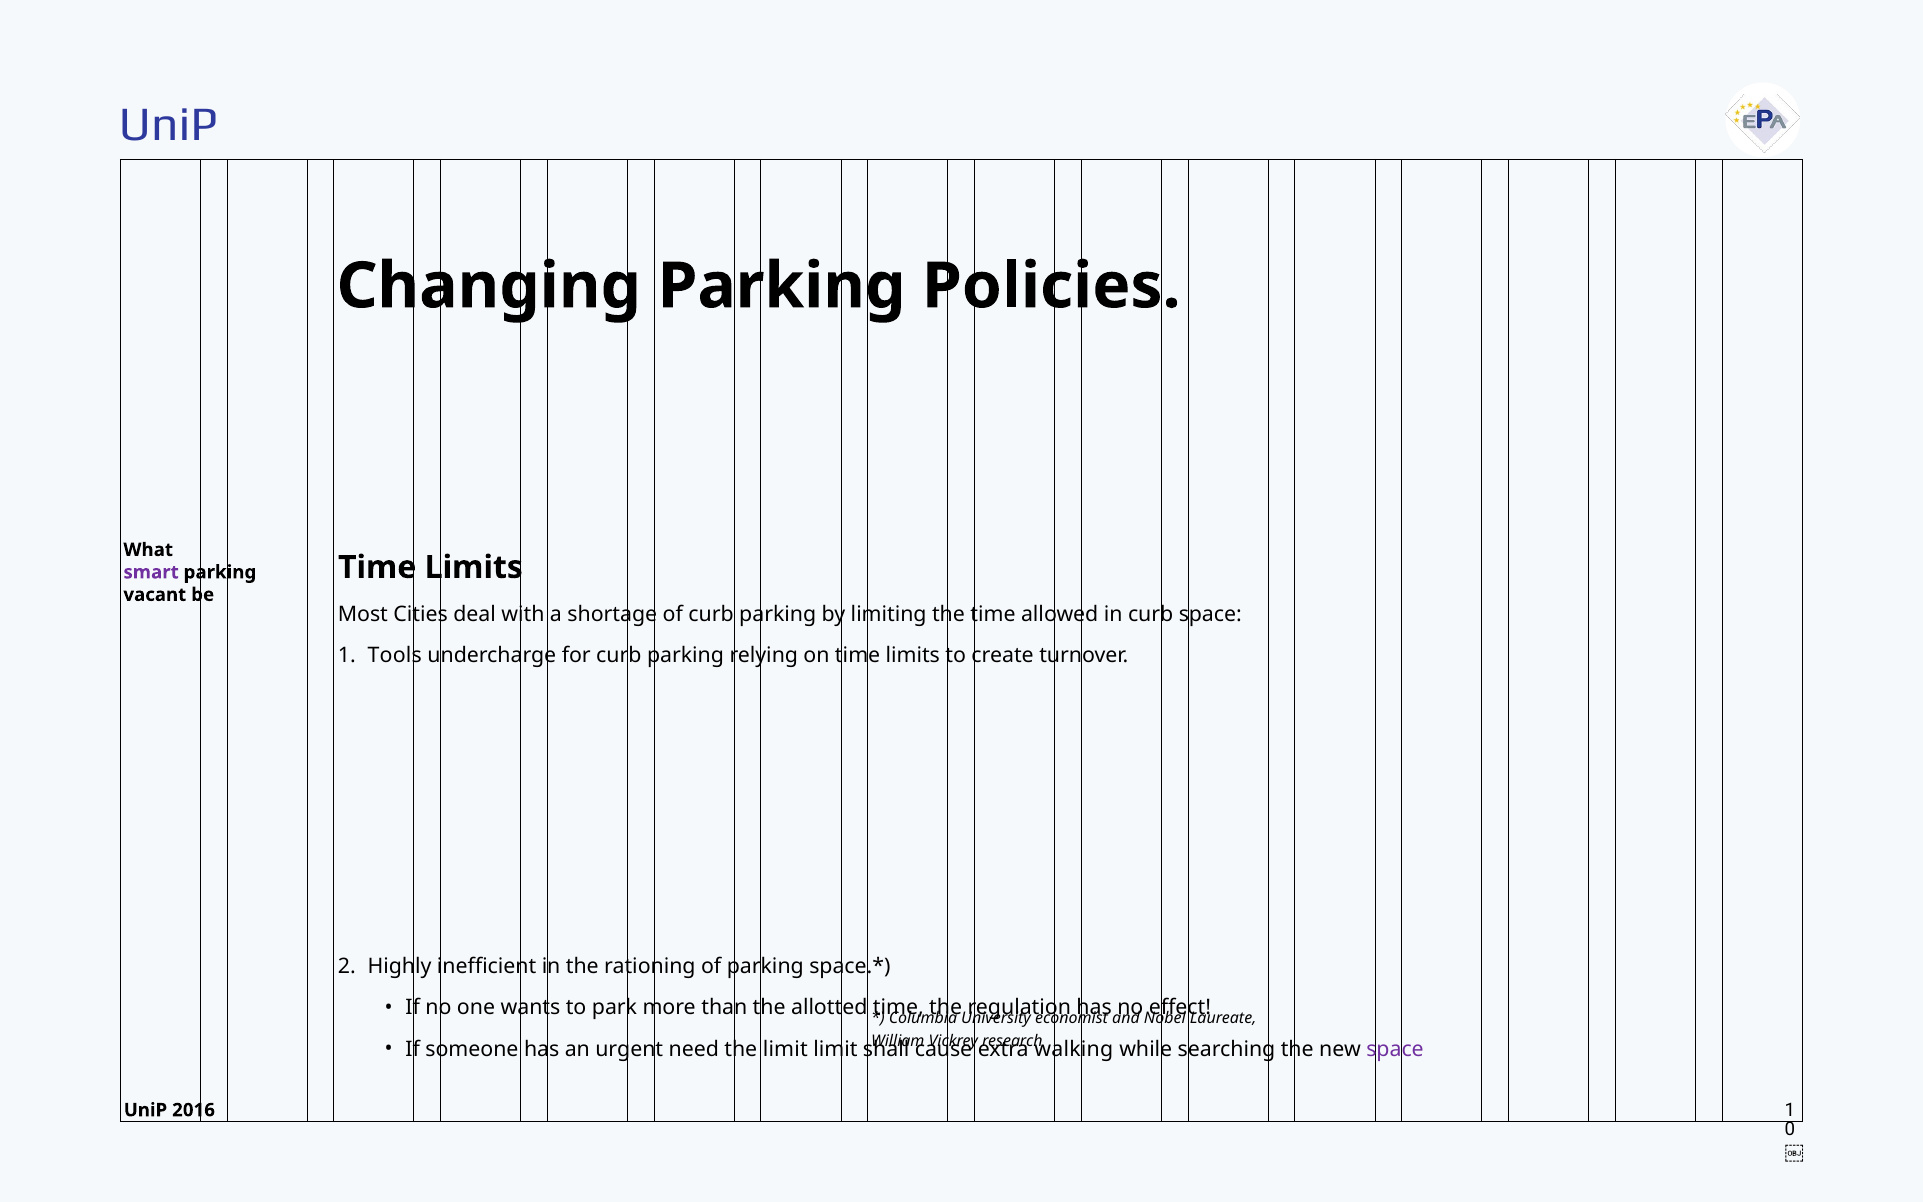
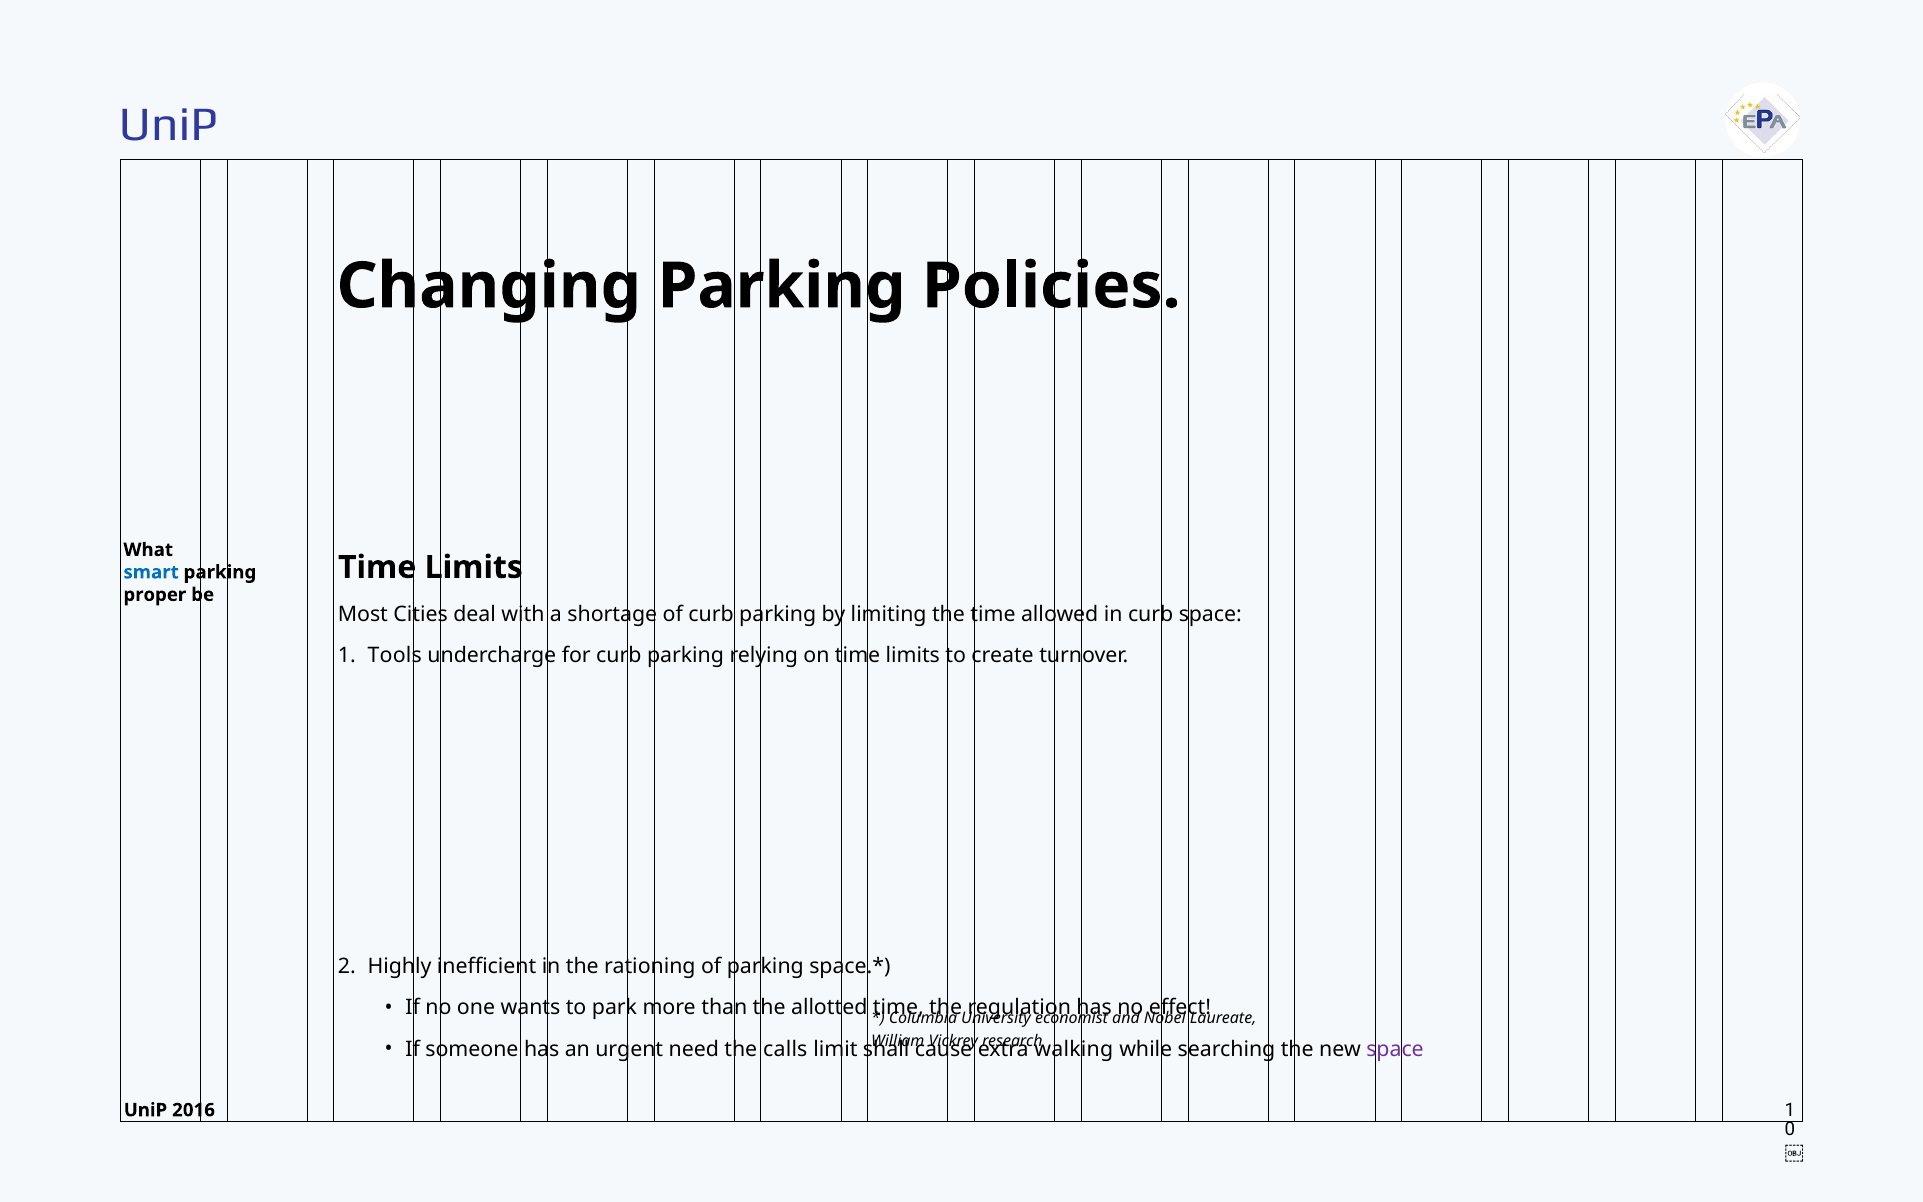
smart colour: purple -> blue
vacant: vacant -> proper
the limit: limit -> calls
